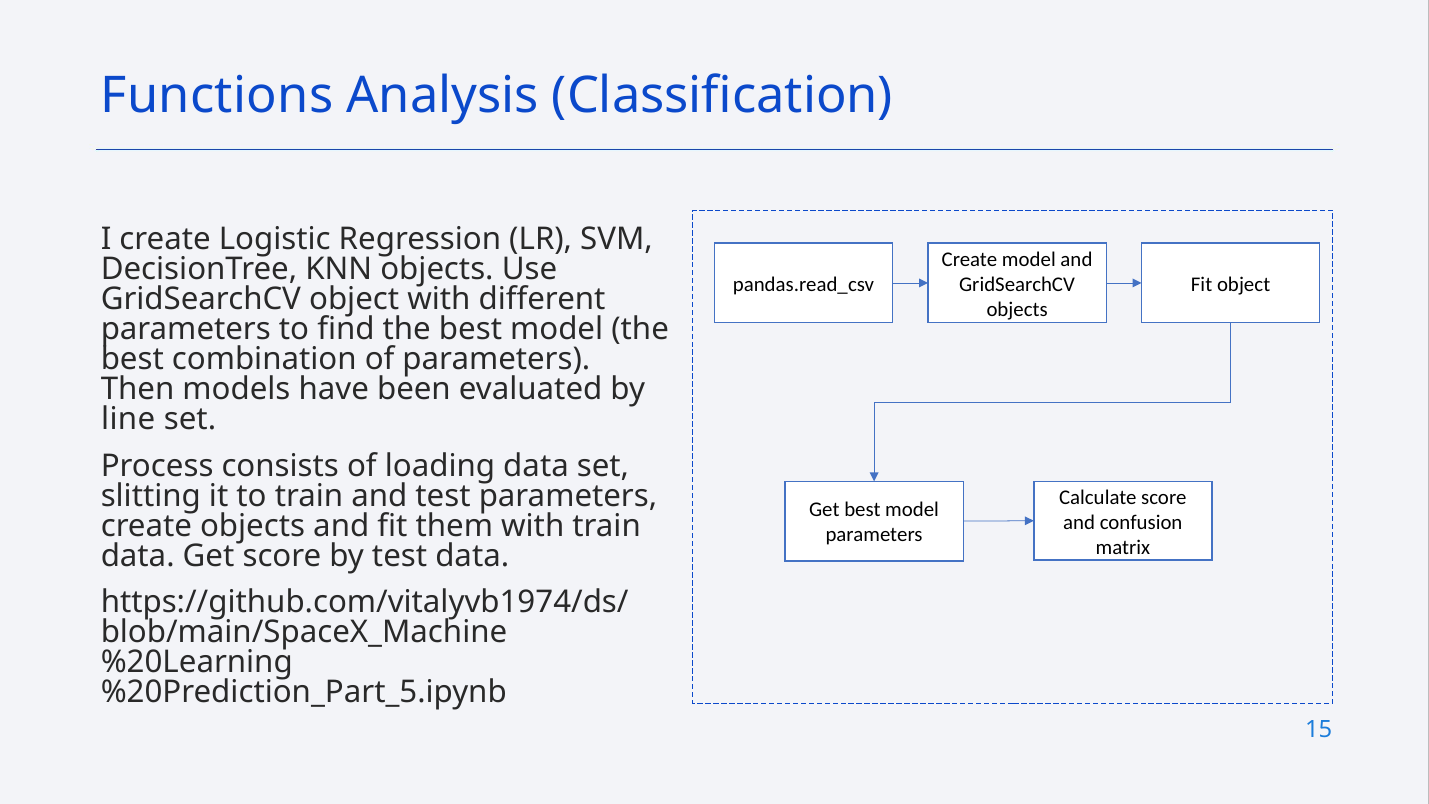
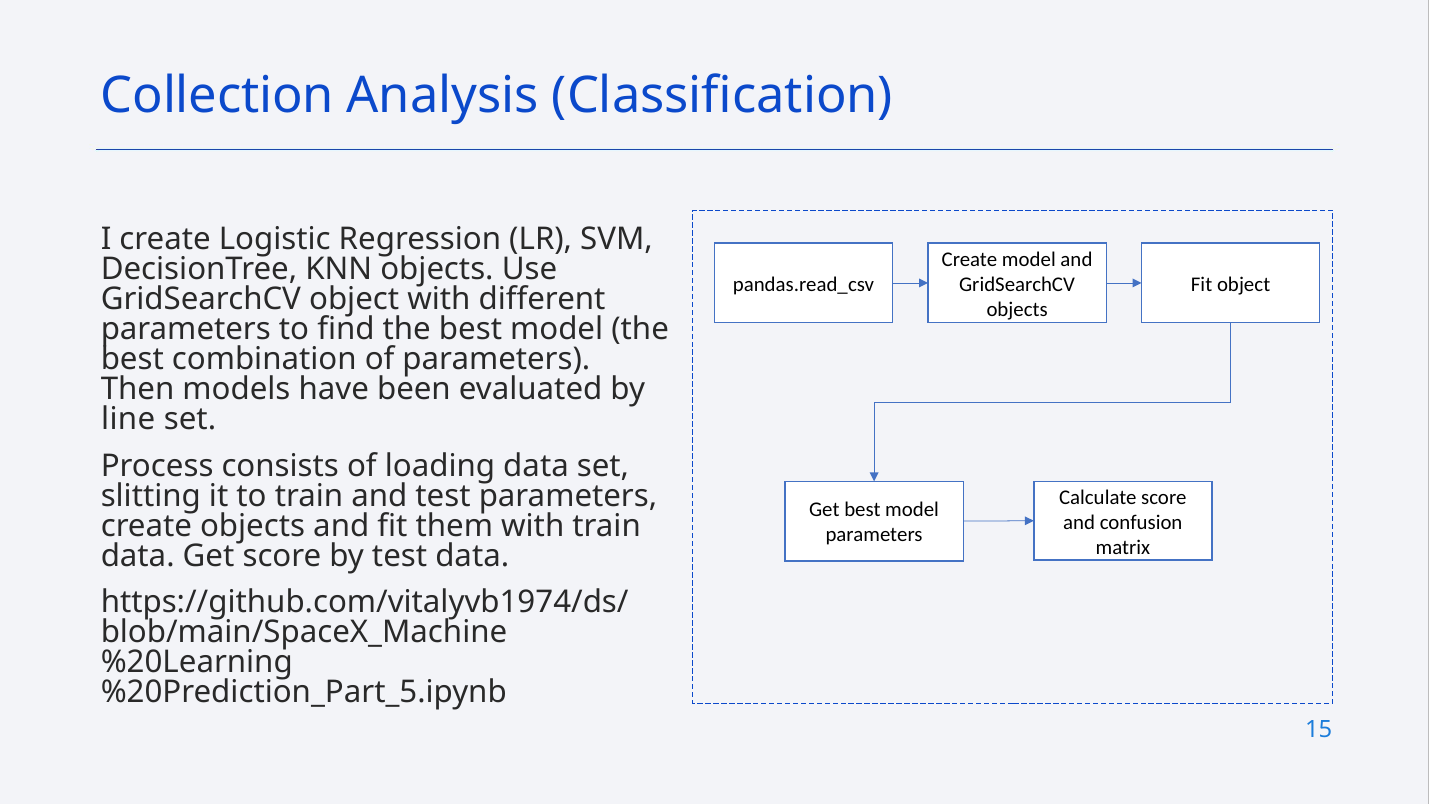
Functions: Functions -> Collection
